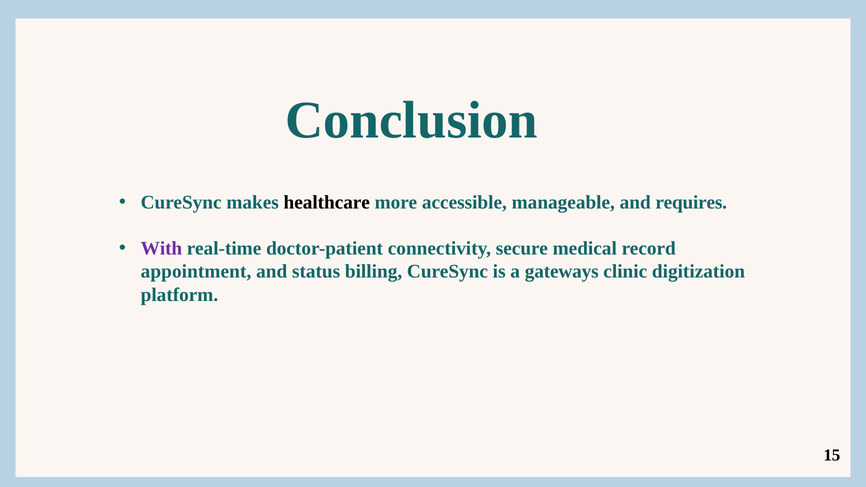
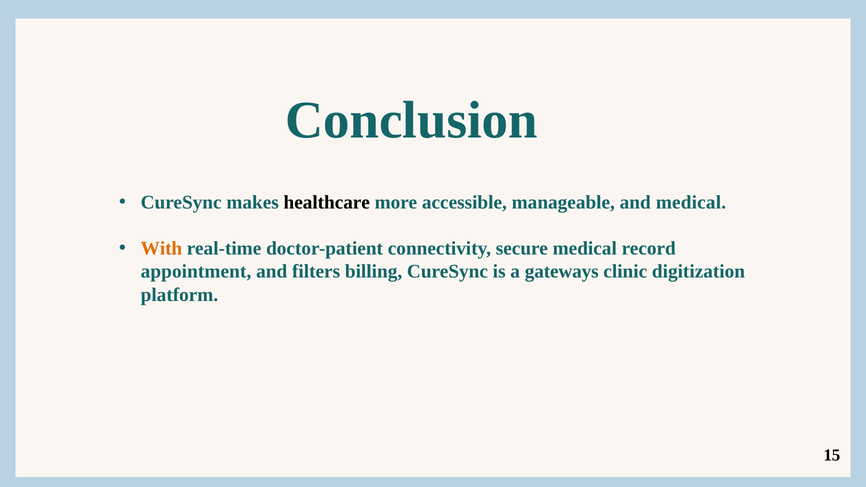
and requires: requires -> medical
With colour: purple -> orange
status: status -> filters
